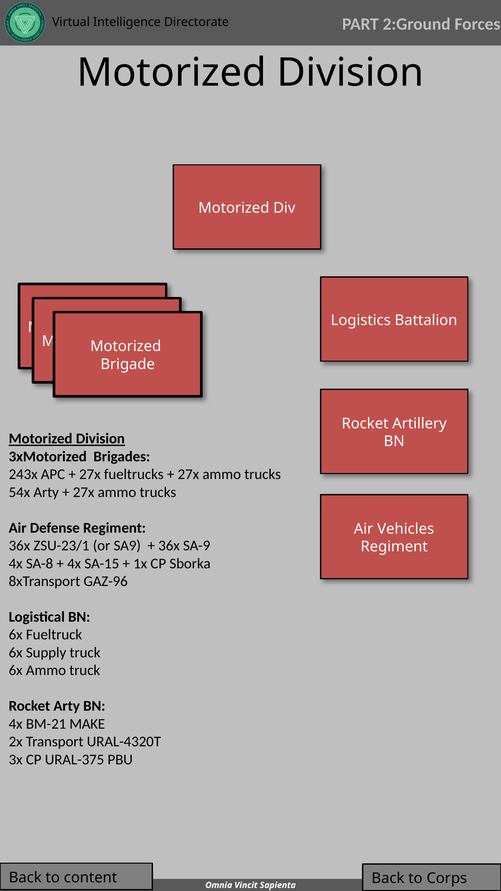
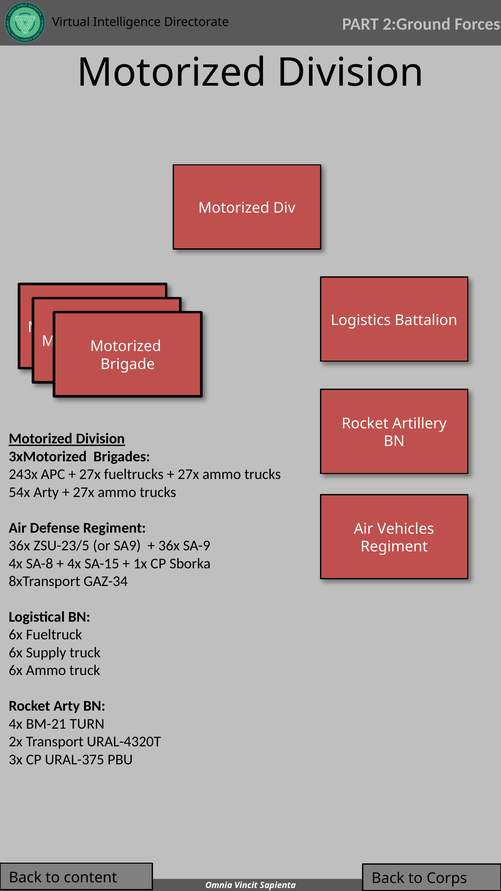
ZSU-23/1: ZSU-23/1 -> ZSU-23/5
GAZ-96: GAZ-96 -> GAZ-34
MAKE: MAKE -> TURN
